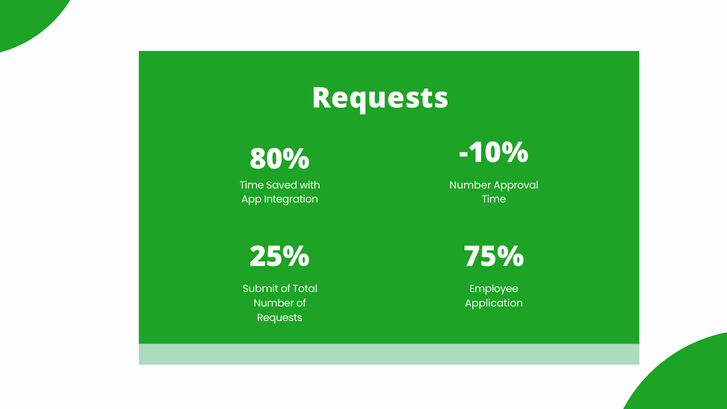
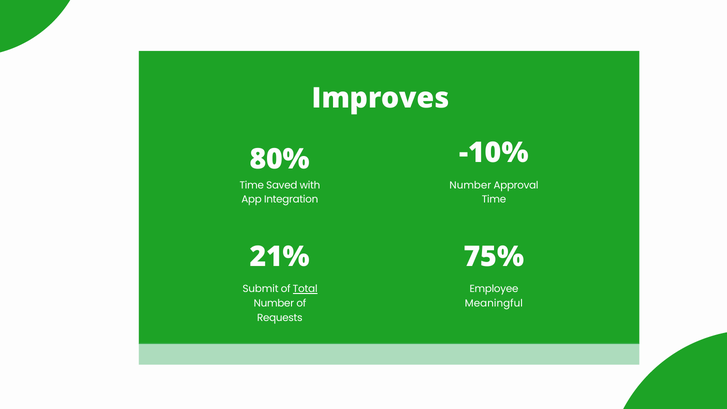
Requests at (380, 98): Requests -> Improves
25%: 25% -> 21%
Total underline: none -> present
Application: Application -> Meaningful
